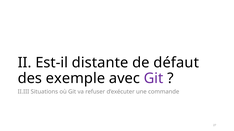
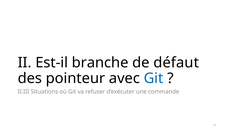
distante: distante -> branche
exemple: exemple -> pointeur
Git at (154, 79) colour: purple -> blue
